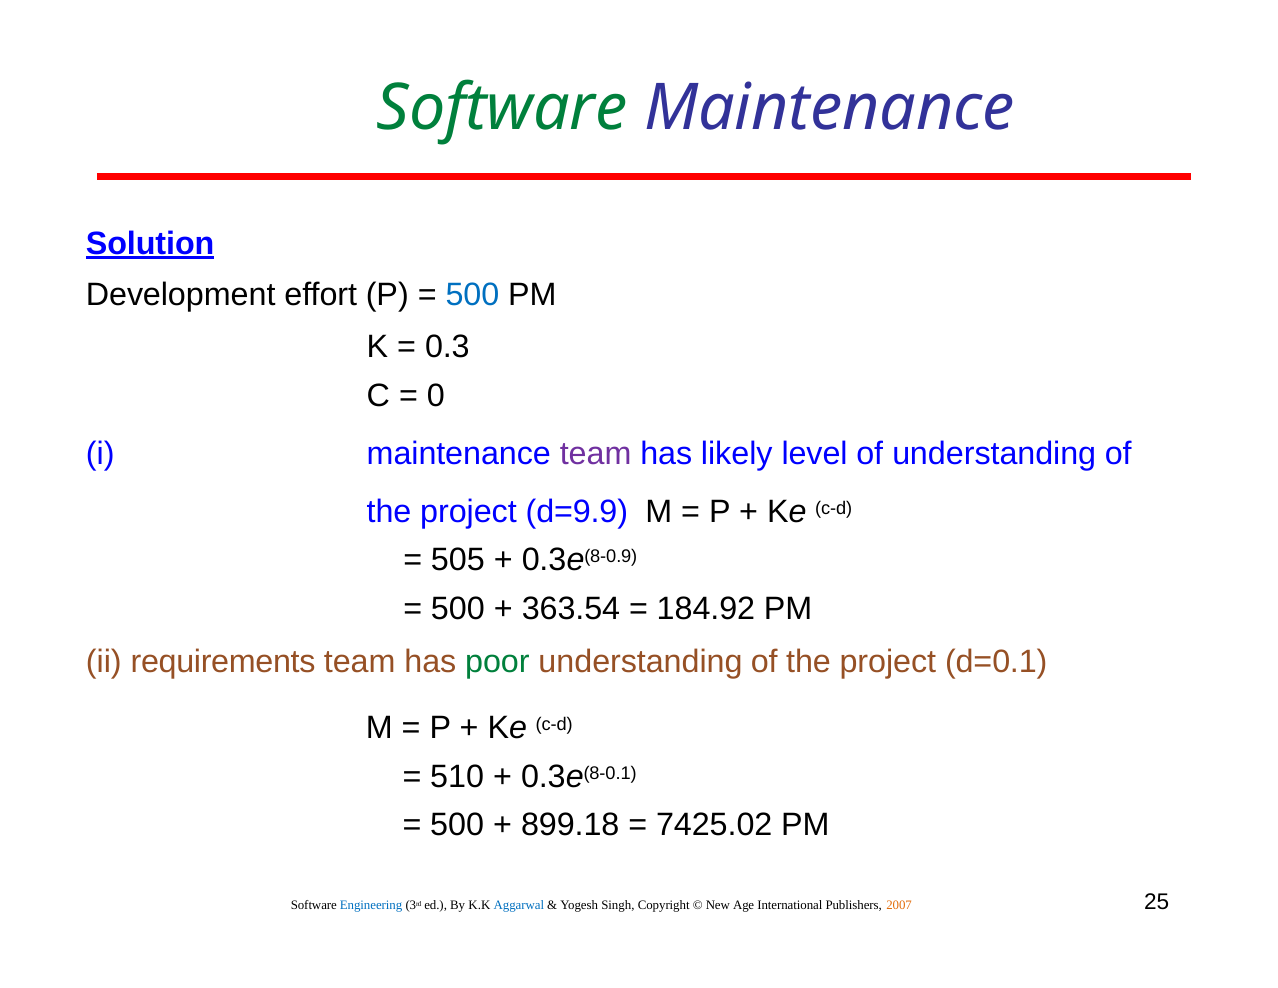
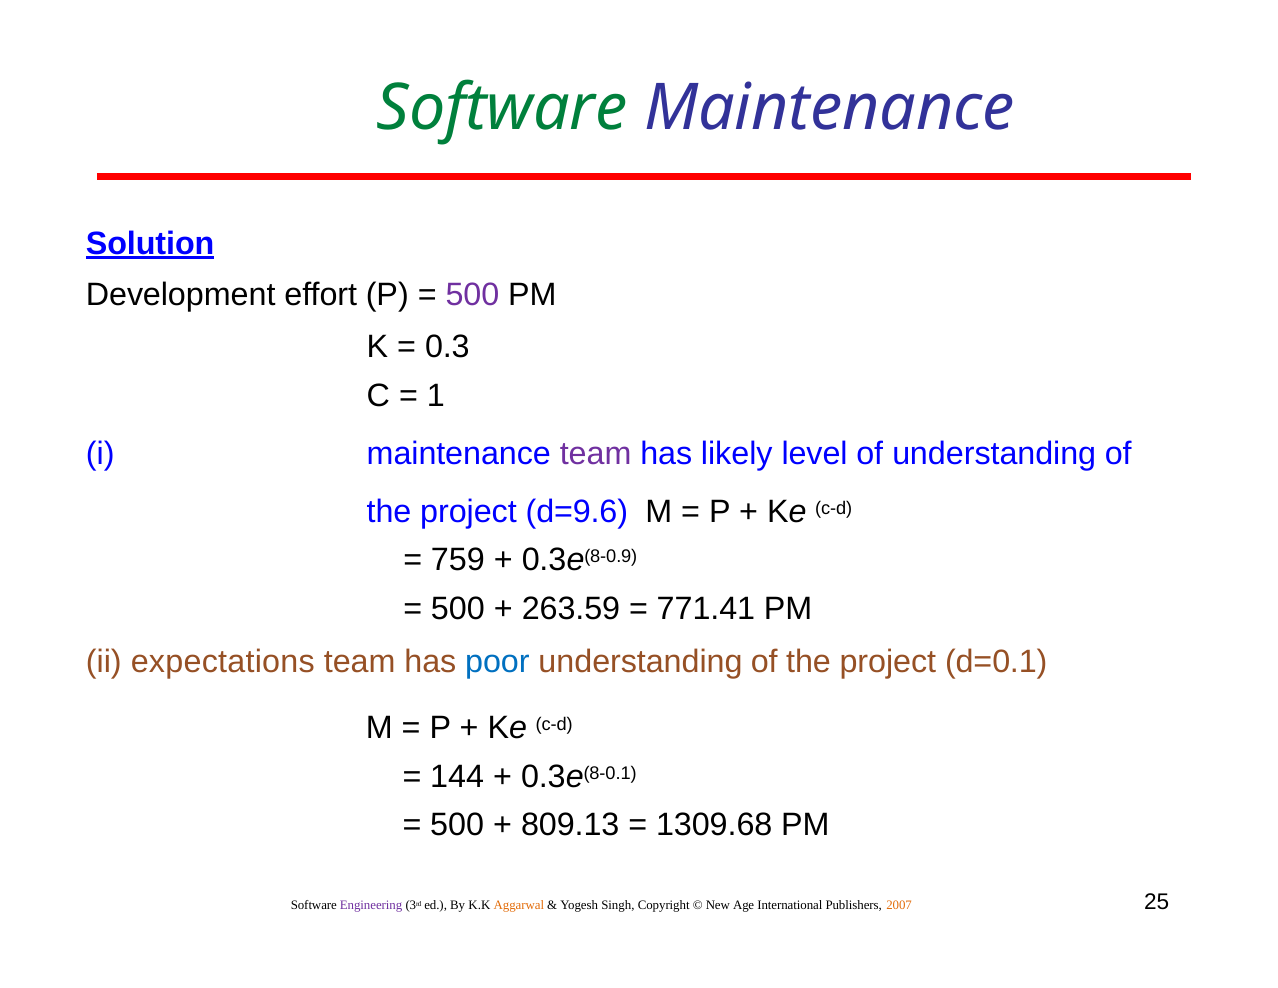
500 at (472, 295) colour: blue -> purple
0: 0 -> 1
d=9.9: d=9.9 -> d=9.6
505: 505 -> 759
363.54: 363.54 -> 263.59
184.92: 184.92 -> 771.41
requirements: requirements -> expectations
poor colour: green -> blue
510: 510 -> 144
899.18: 899.18 -> 809.13
7425.02: 7425.02 -> 1309.68
Engineering colour: blue -> purple
Aggarwal colour: blue -> orange
